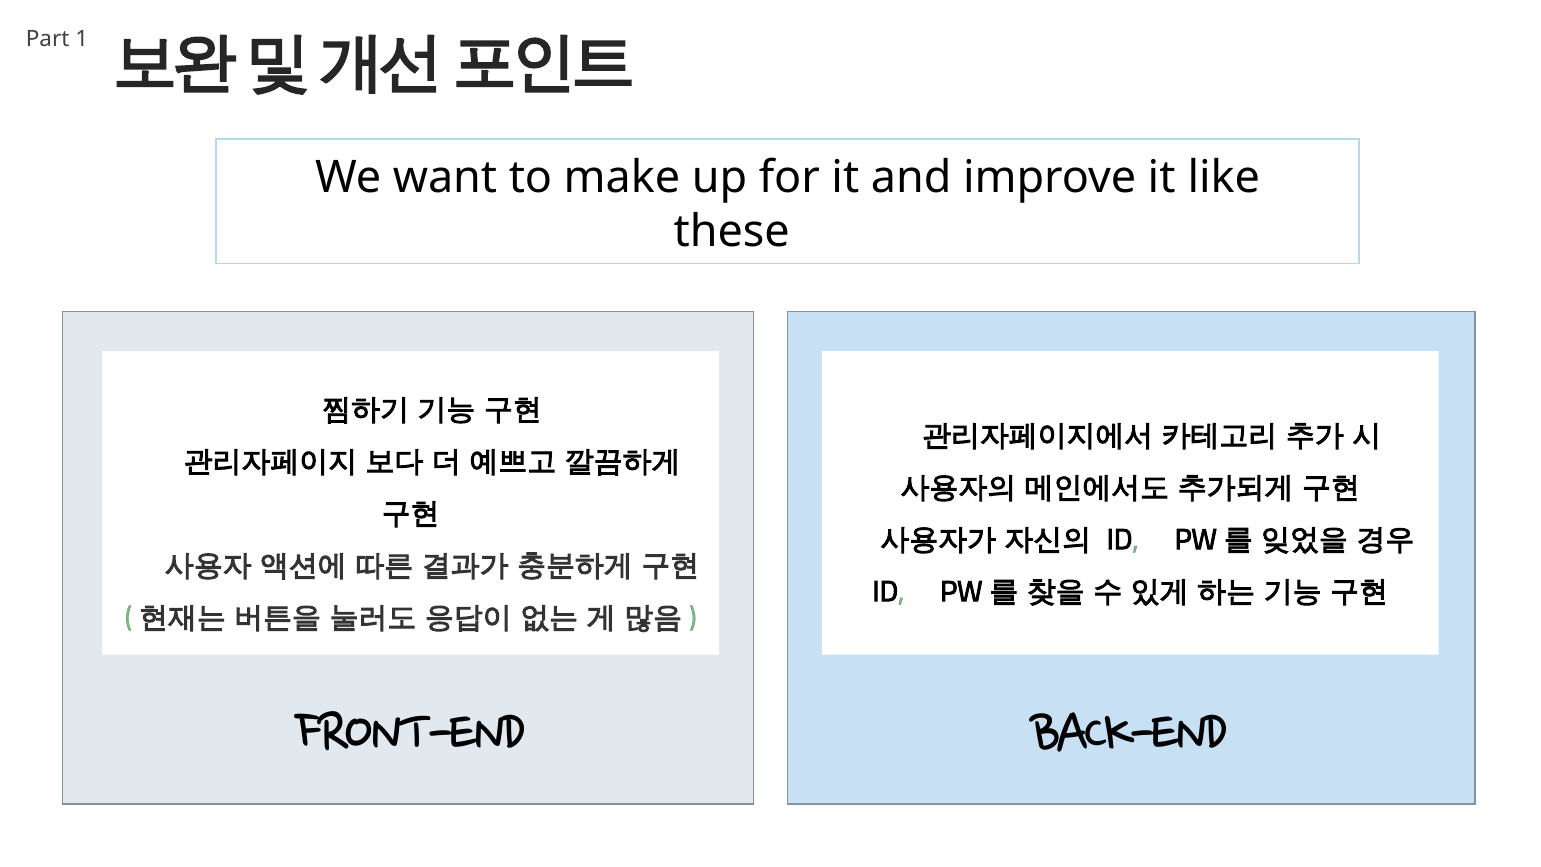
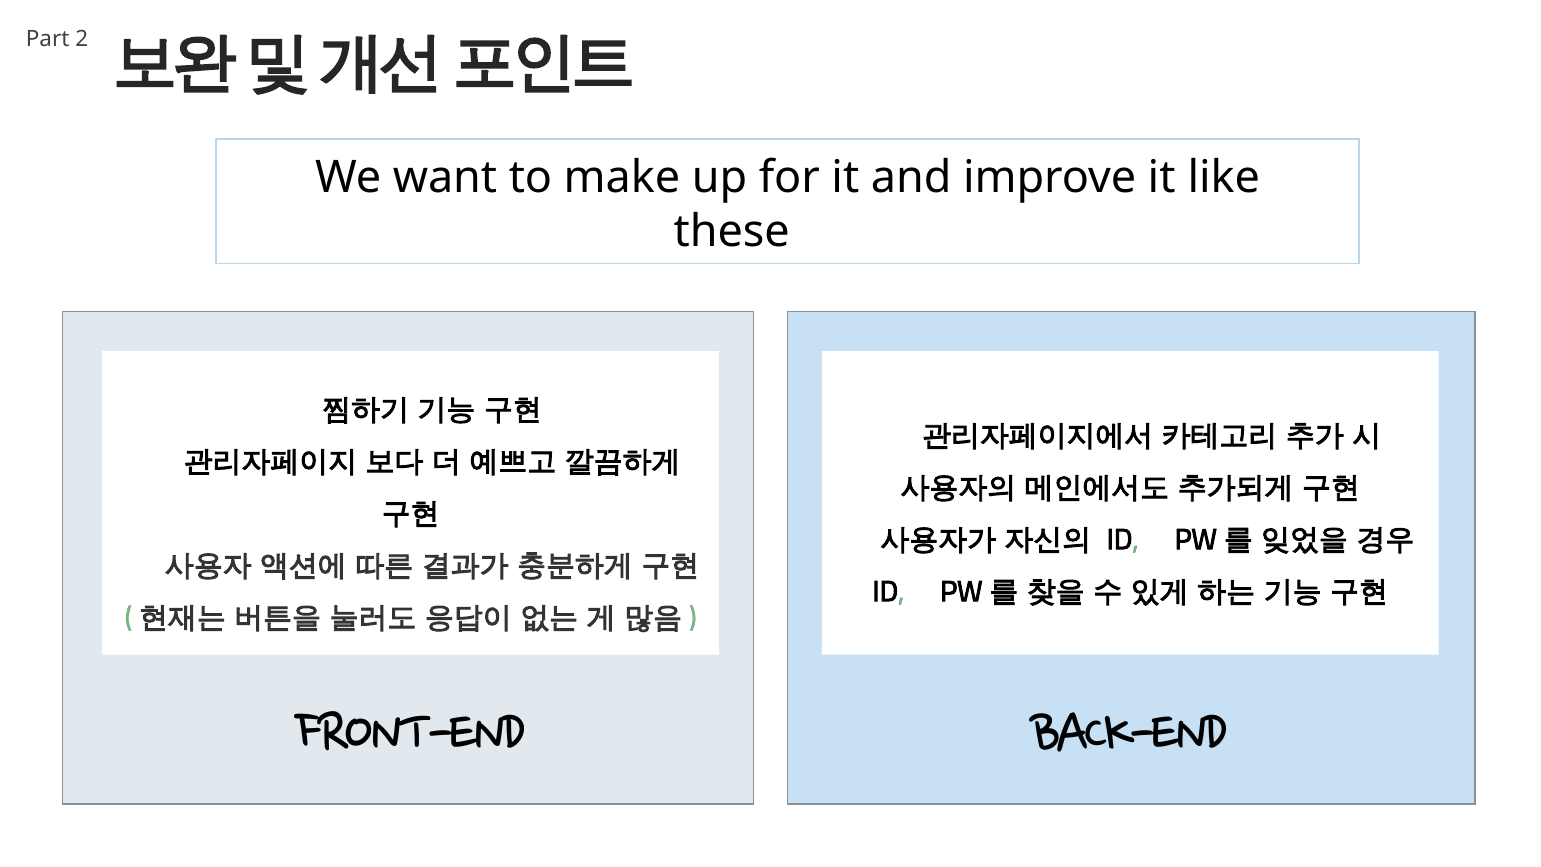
1: 1 -> 2
